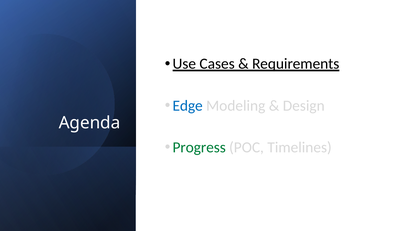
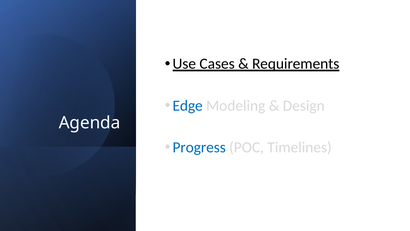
Progress colour: green -> blue
